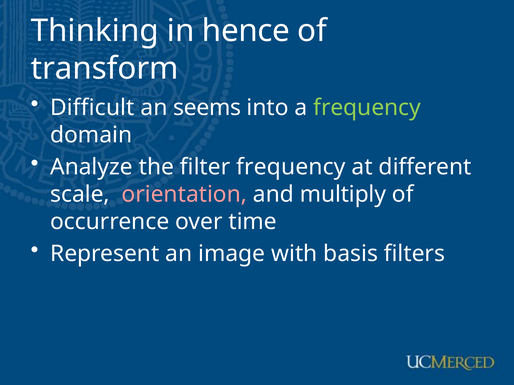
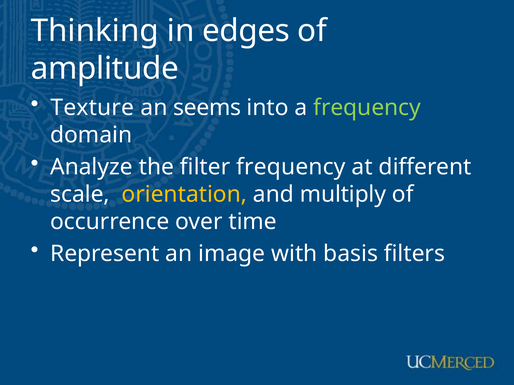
hence: hence -> edges
transform: transform -> amplitude
Difficult: Difficult -> Texture
orientation colour: pink -> yellow
